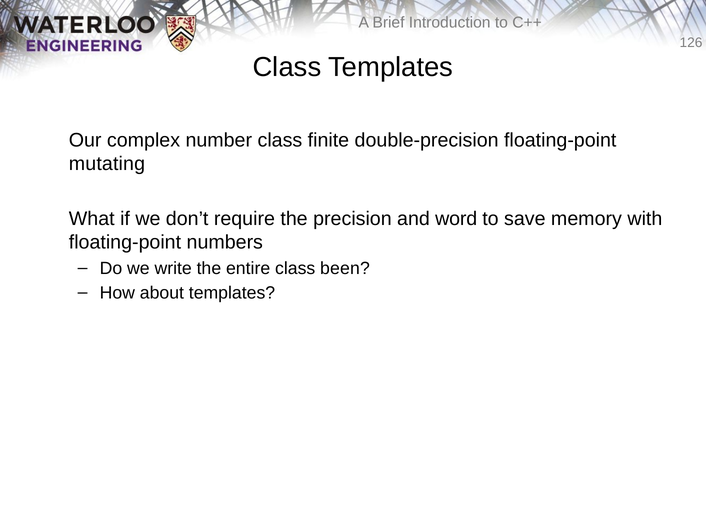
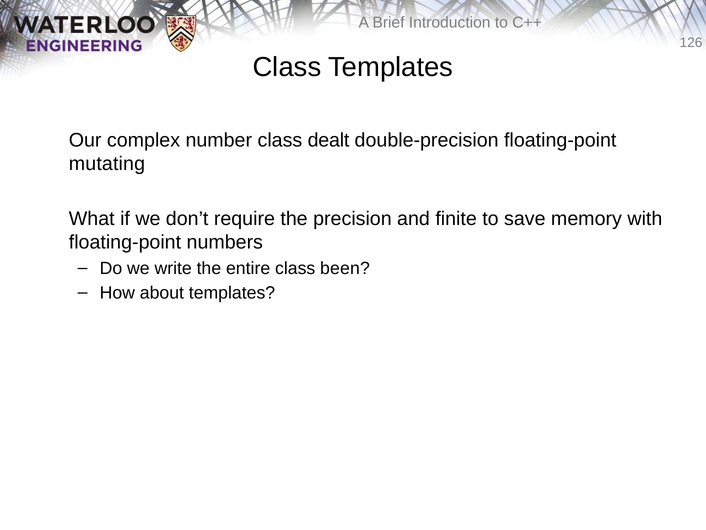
finite: finite -> dealt
word: word -> finite
